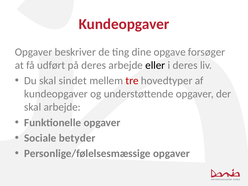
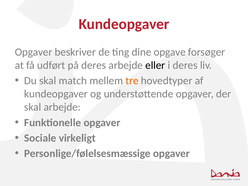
sindet: sindet -> match
tre colour: red -> orange
betyder: betyder -> virkeligt
